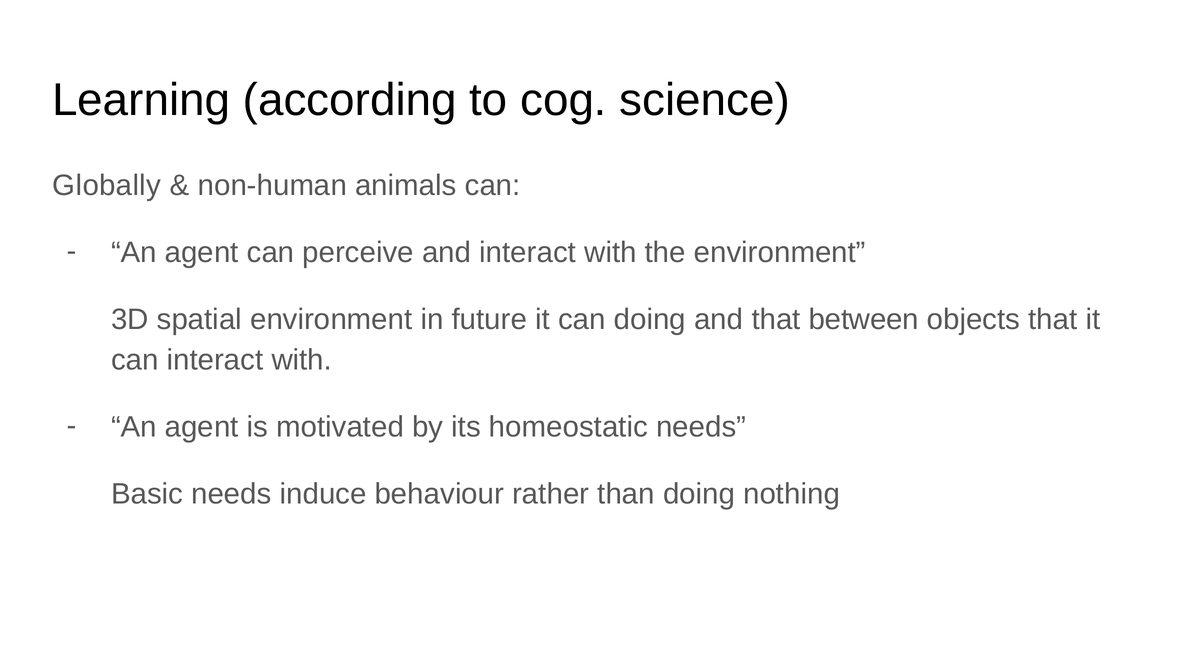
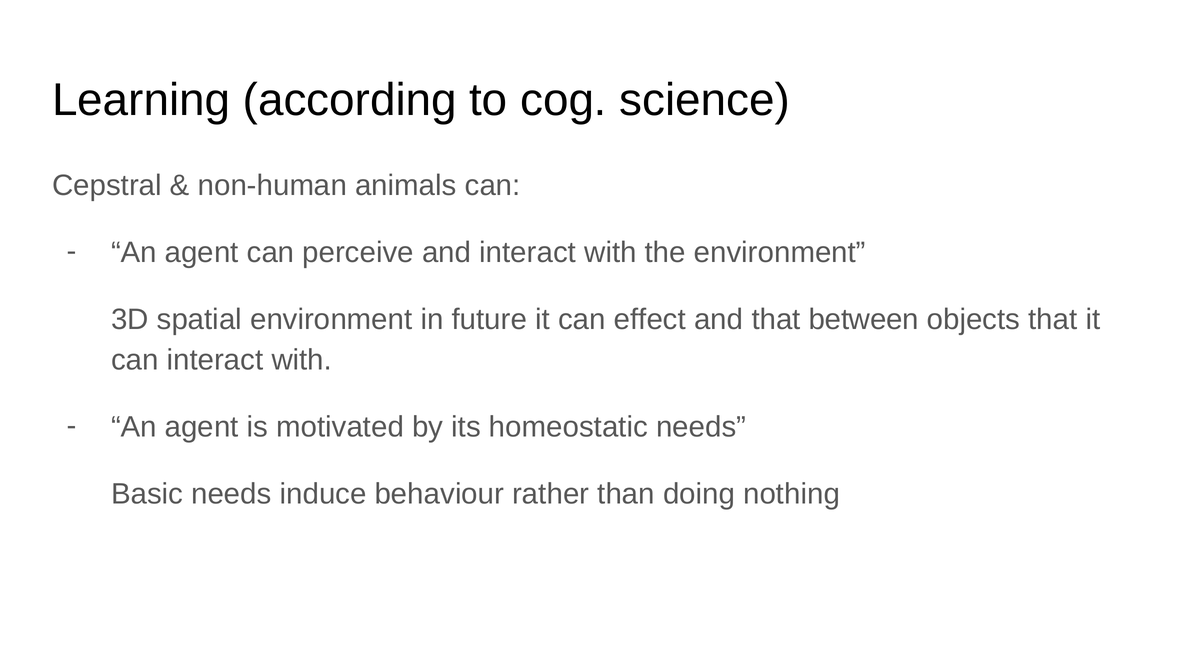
Globally: Globally -> Cepstral
can doing: doing -> effect
